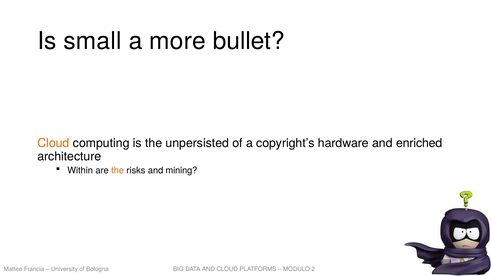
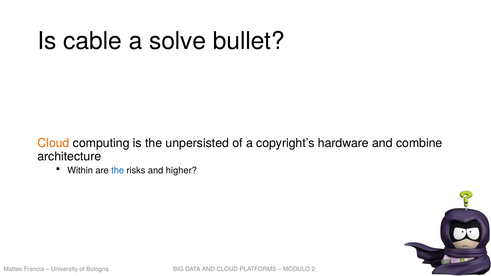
small: small -> cable
more: more -> solve
enriched: enriched -> combine
the at (118, 171) colour: orange -> blue
mining: mining -> higher
